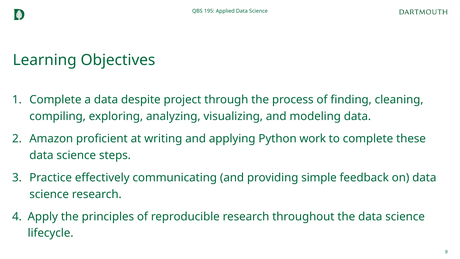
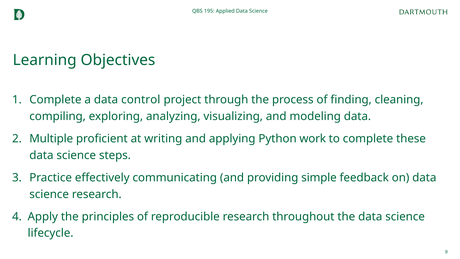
despite: despite -> control
Amazon: Amazon -> Multiple
